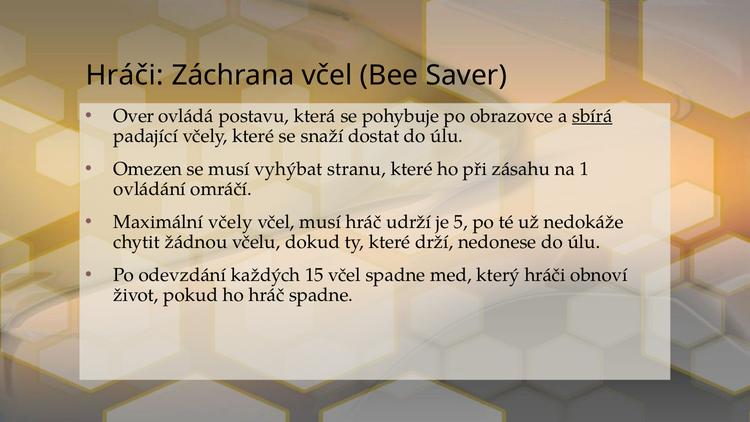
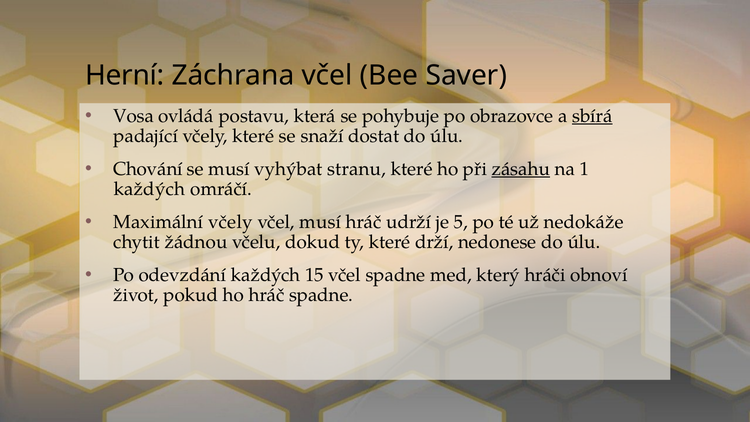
Hráči at (125, 76): Hráči -> Herní
Over: Over -> Vosa
Omezen: Omezen -> Chování
zásahu underline: none -> present
ovládání at (150, 189): ovládání -> každých
